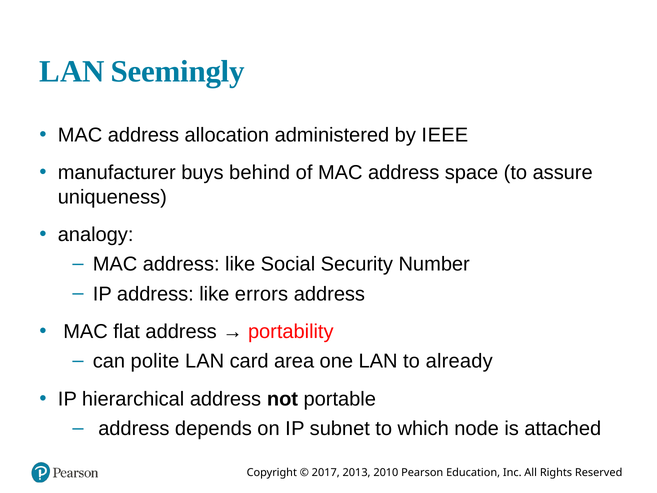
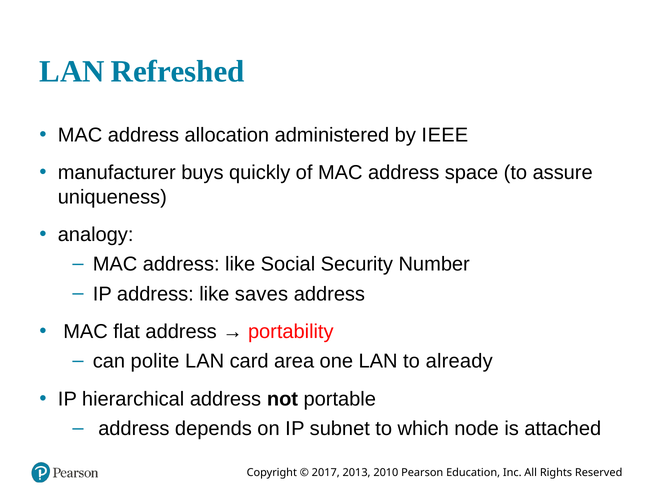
Seemingly: Seemingly -> Refreshed
behind: behind -> quickly
errors: errors -> saves
